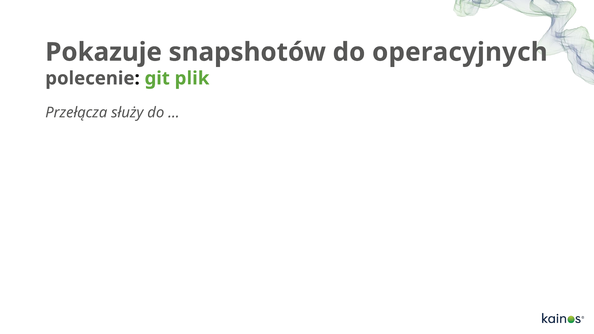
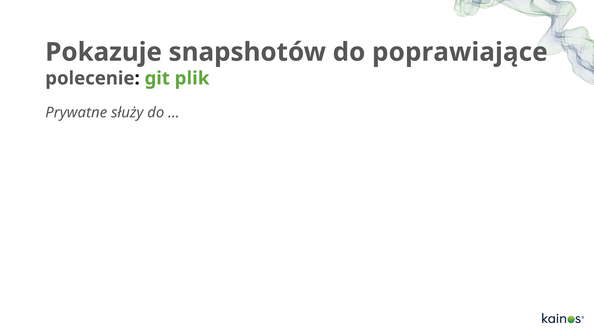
operacyjnych: operacyjnych -> poprawiające
Przełącza: Przełącza -> Prywatne
